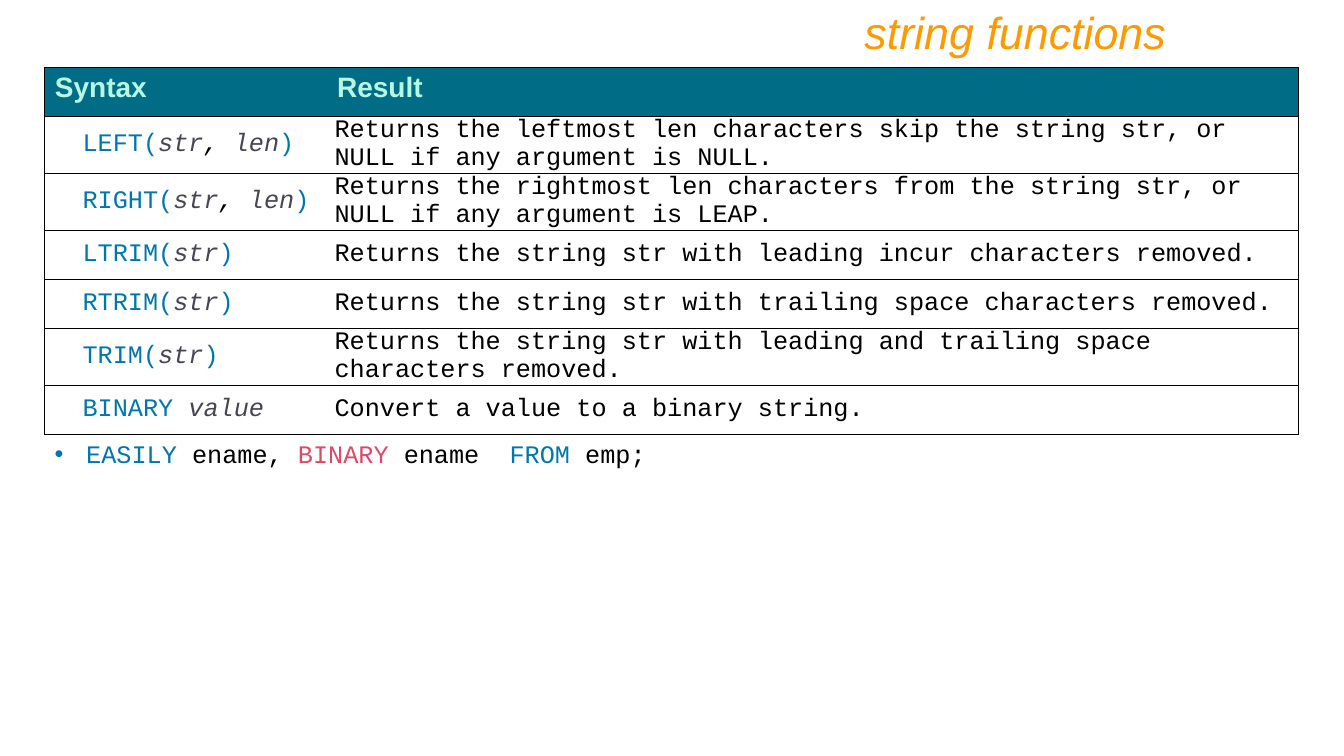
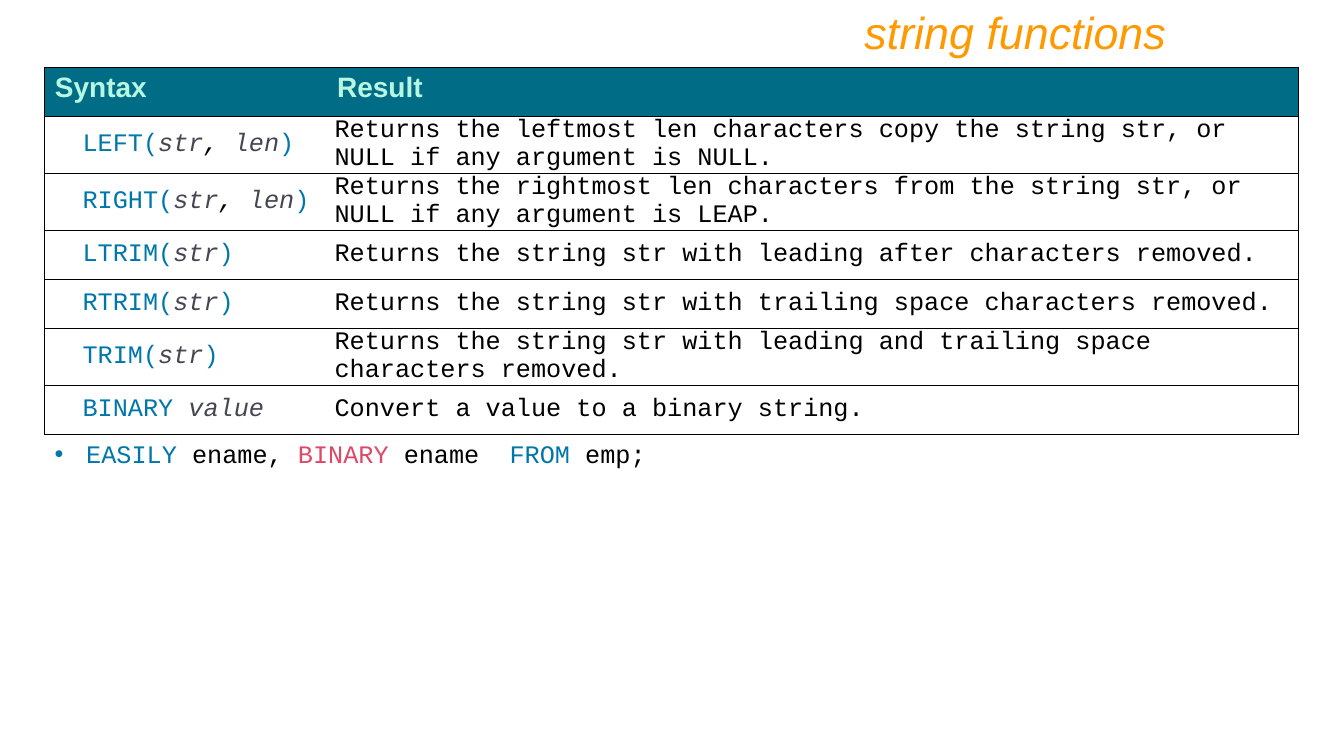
skip: skip -> copy
incur: incur -> after
